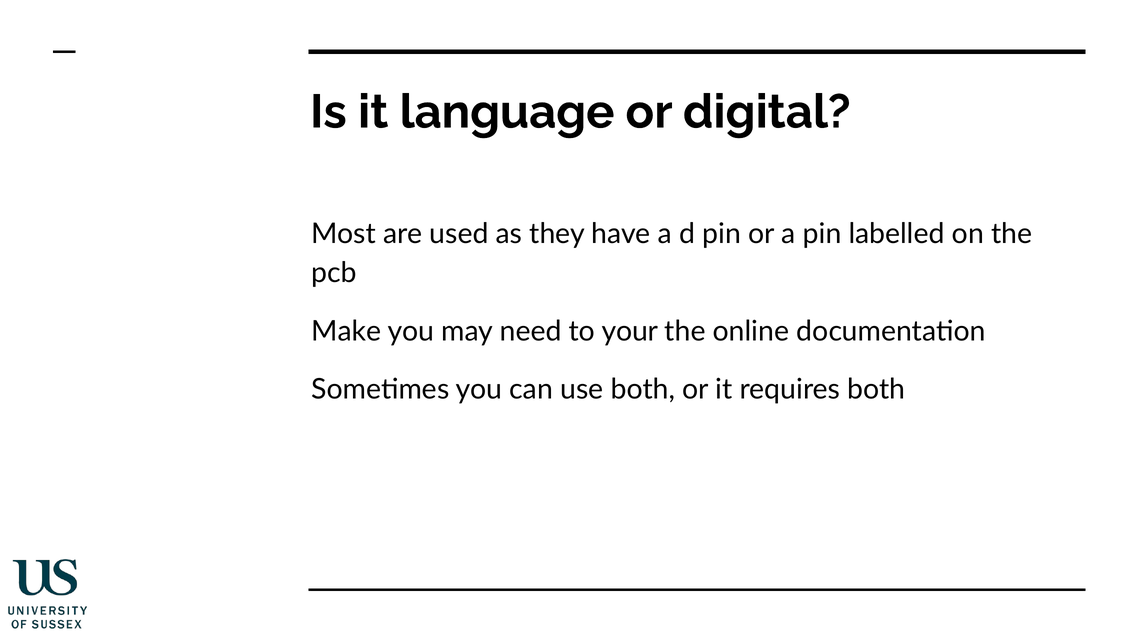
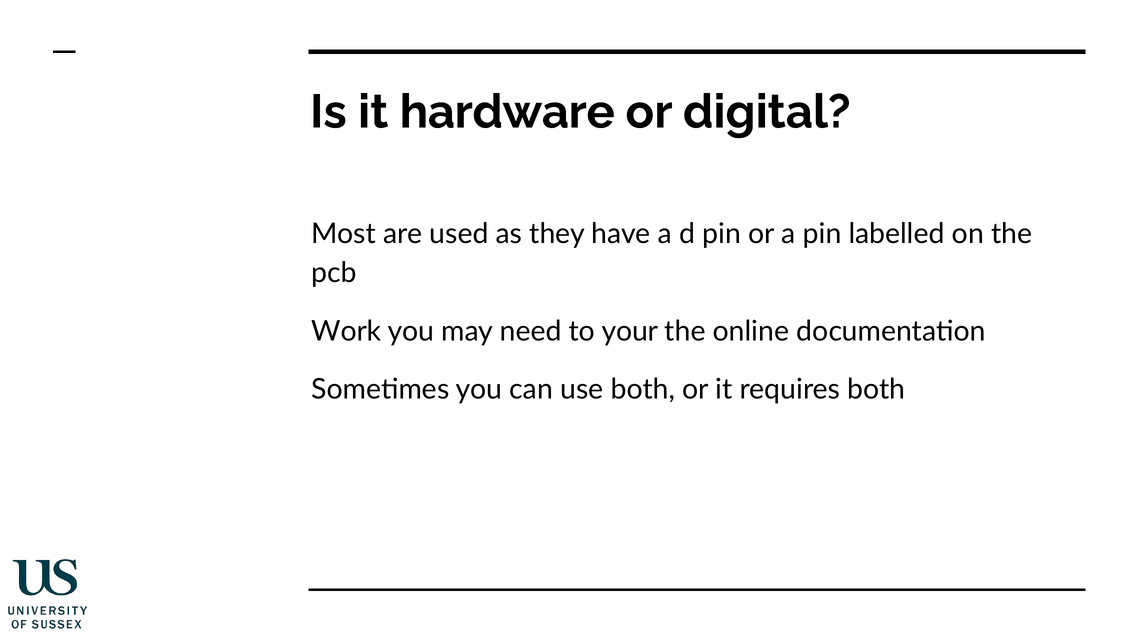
language: language -> hardware
Make: Make -> Work
